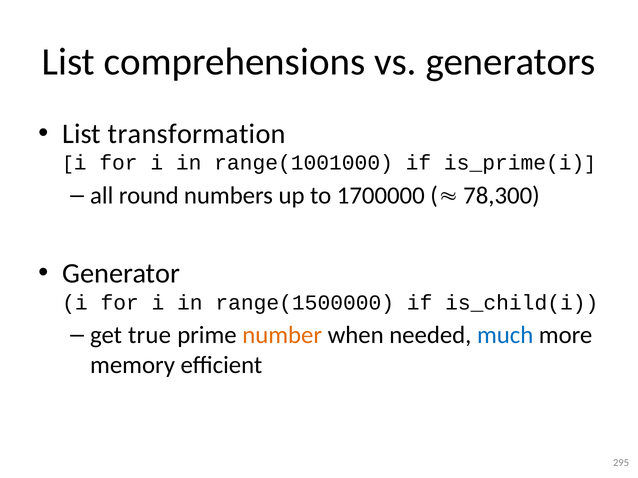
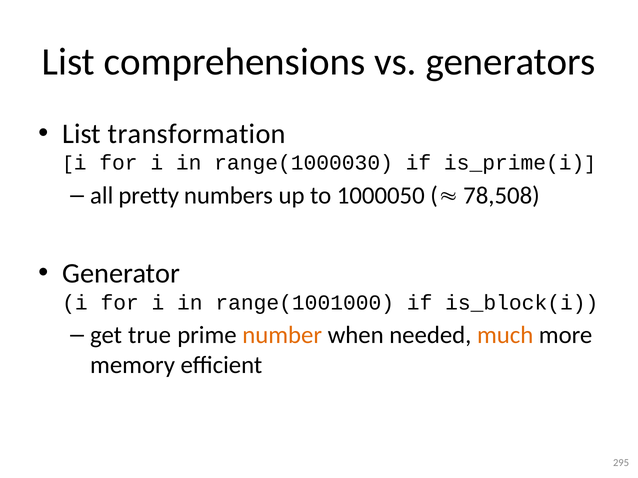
range(1001000: range(1001000 -> range(1000030
round: round -> pretty
1700000: 1700000 -> 1000050
78,300: 78,300 -> 78,508
range(1500000: range(1500000 -> range(1001000
is_child(i: is_child(i -> is_block(i
much colour: blue -> orange
